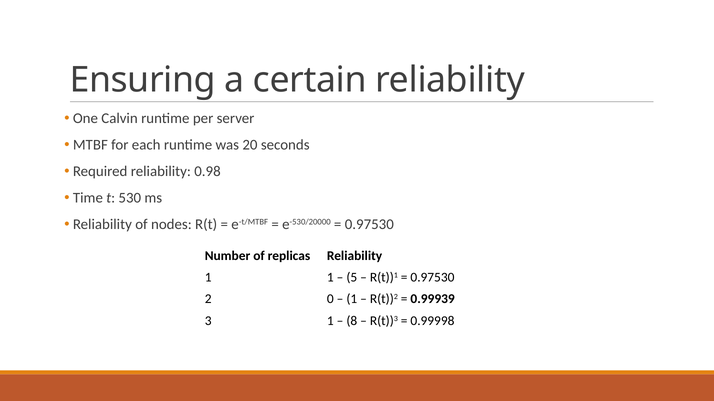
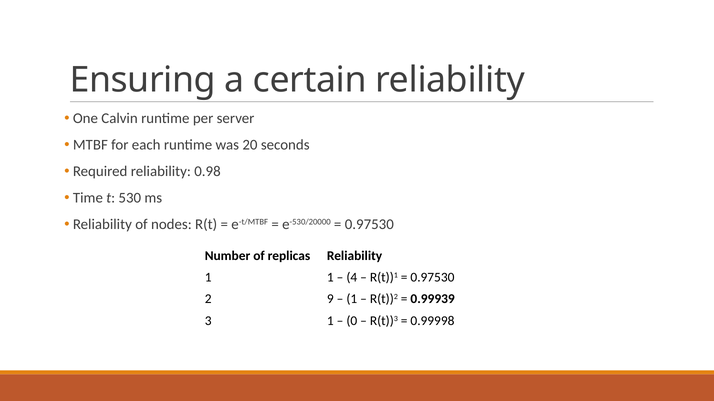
5: 5 -> 4
0: 0 -> 9
8: 8 -> 0
